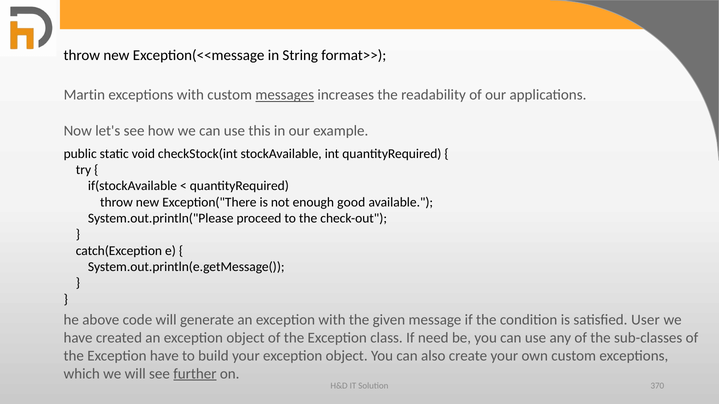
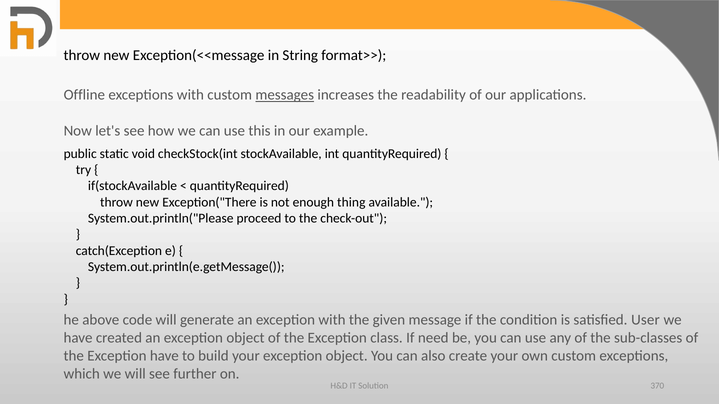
Martin: Martin -> Offline
good: good -> thing
further underline: present -> none
